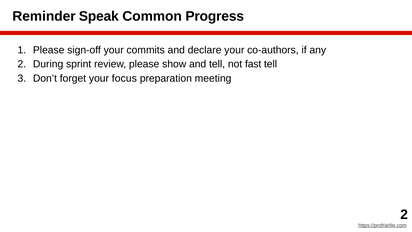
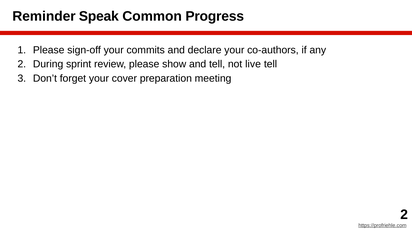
fast: fast -> live
focus: focus -> cover
